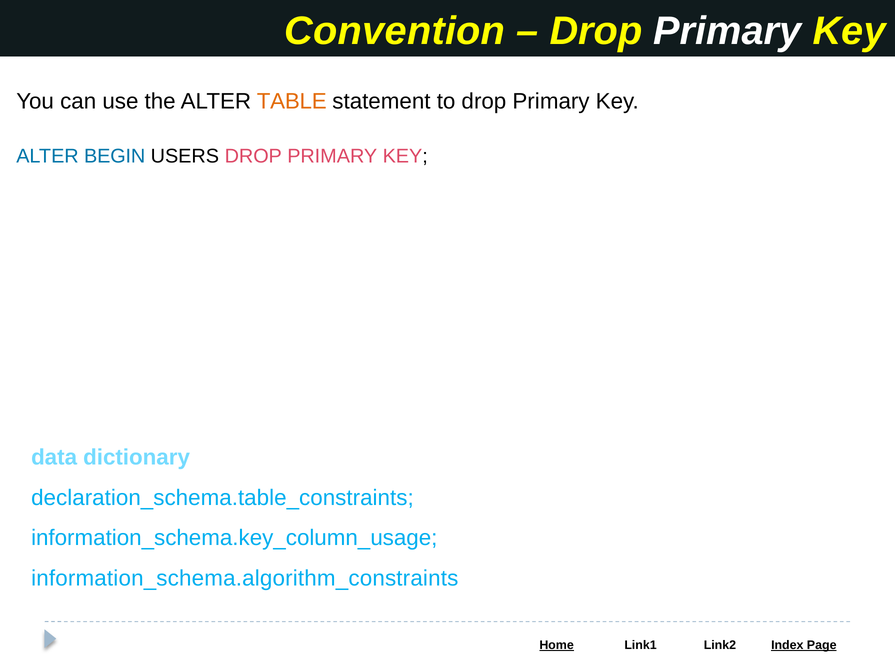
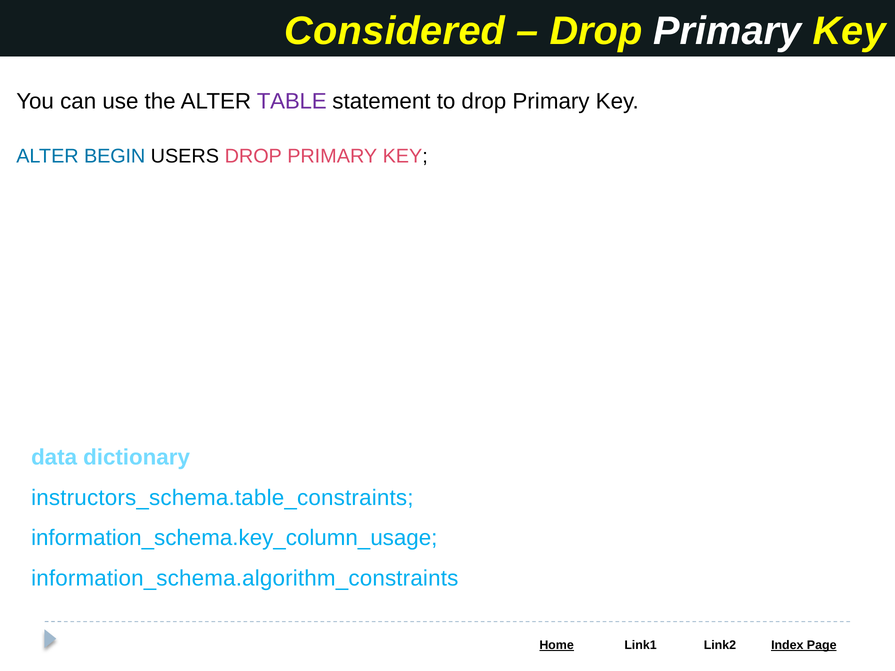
Convention: Convention -> Considered
TABLE colour: orange -> purple
declaration_schema.table_constraints: declaration_schema.table_constraints -> instructors_schema.table_constraints
